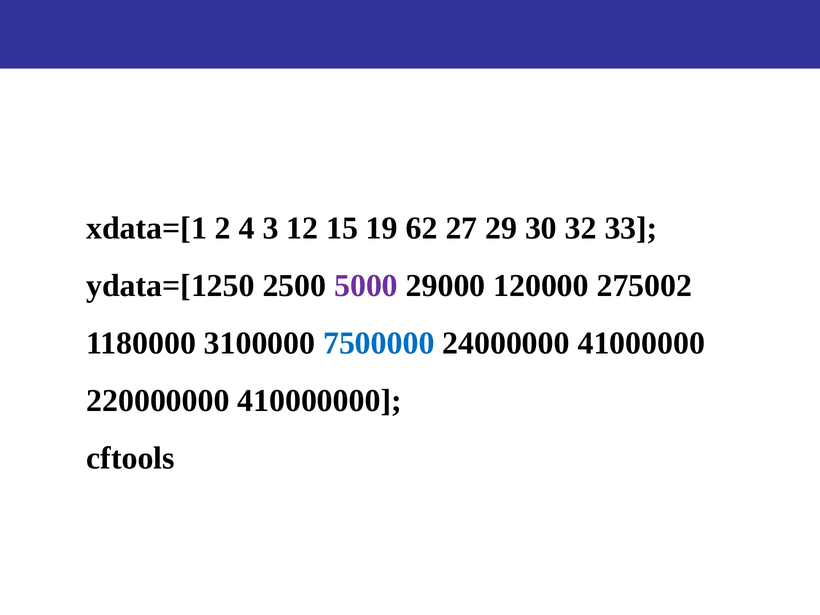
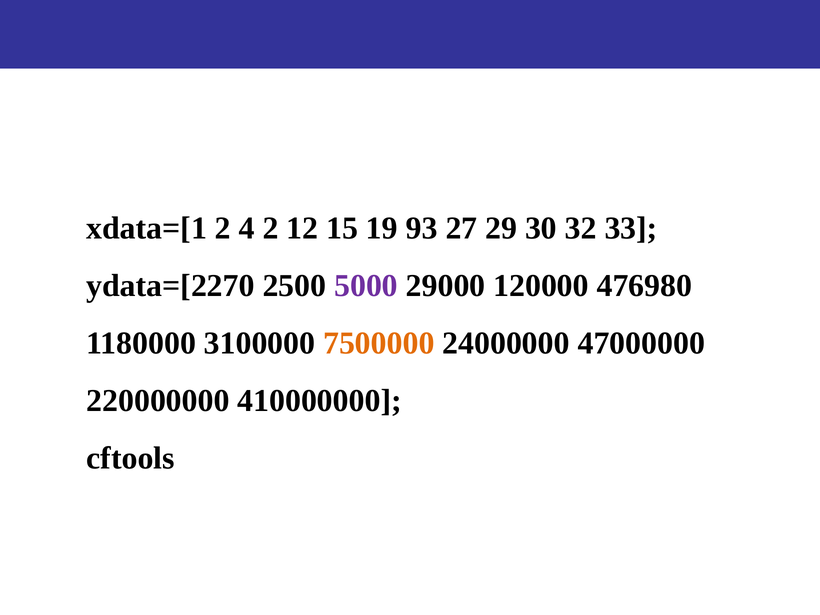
4 3: 3 -> 2
62: 62 -> 93
ydata=[1250: ydata=[1250 -> ydata=[2270
275002: 275002 -> 476980
7500000 colour: blue -> orange
41000000: 41000000 -> 47000000
